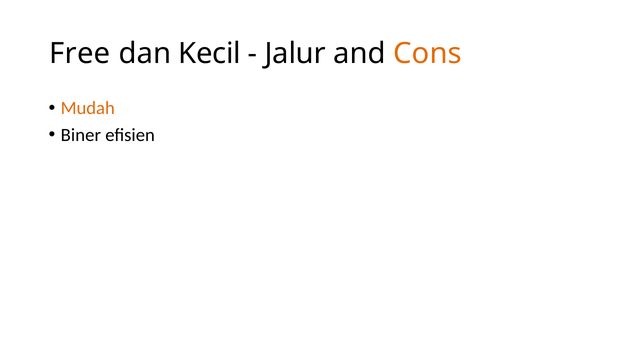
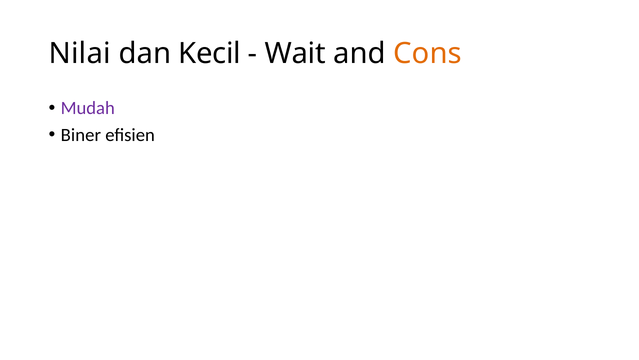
Free: Free -> Nilai
Jalur: Jalur -> Wait
Mudah colour: orange -> purple
